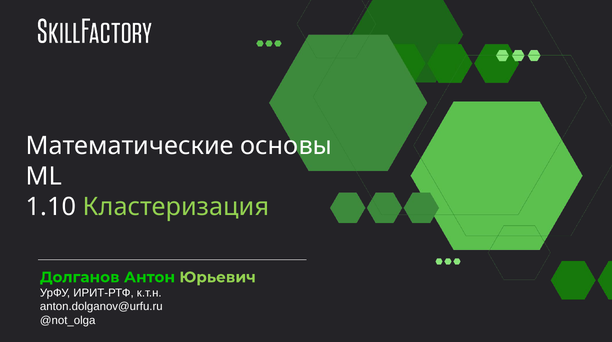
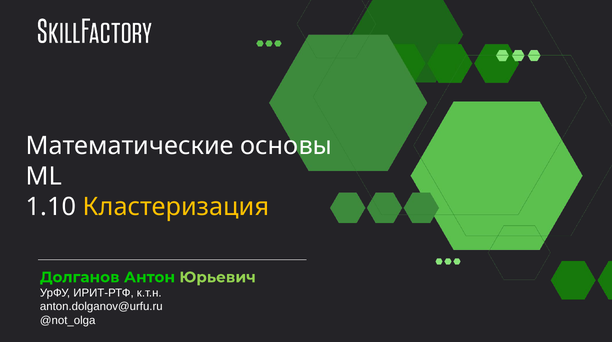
Кластеризация colour: light green -> yellow
